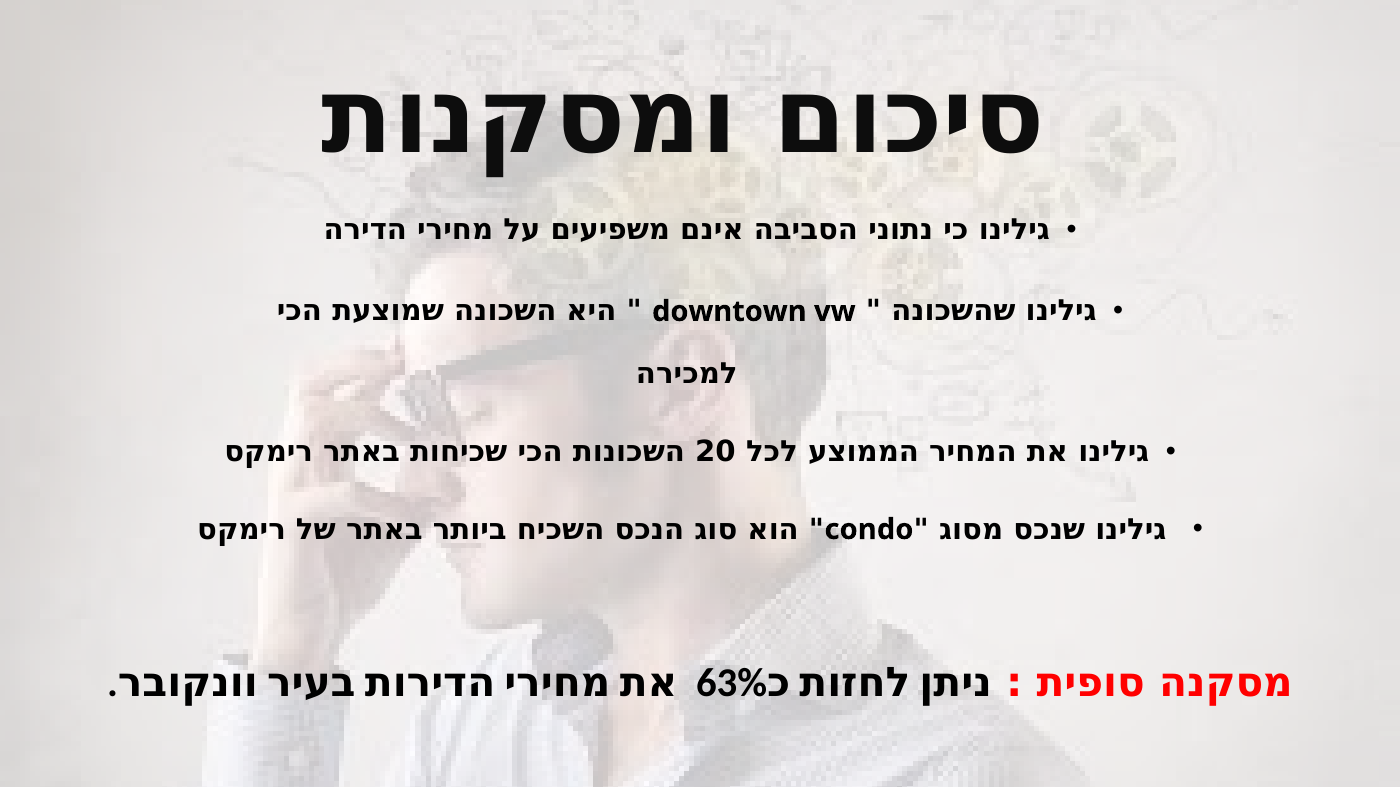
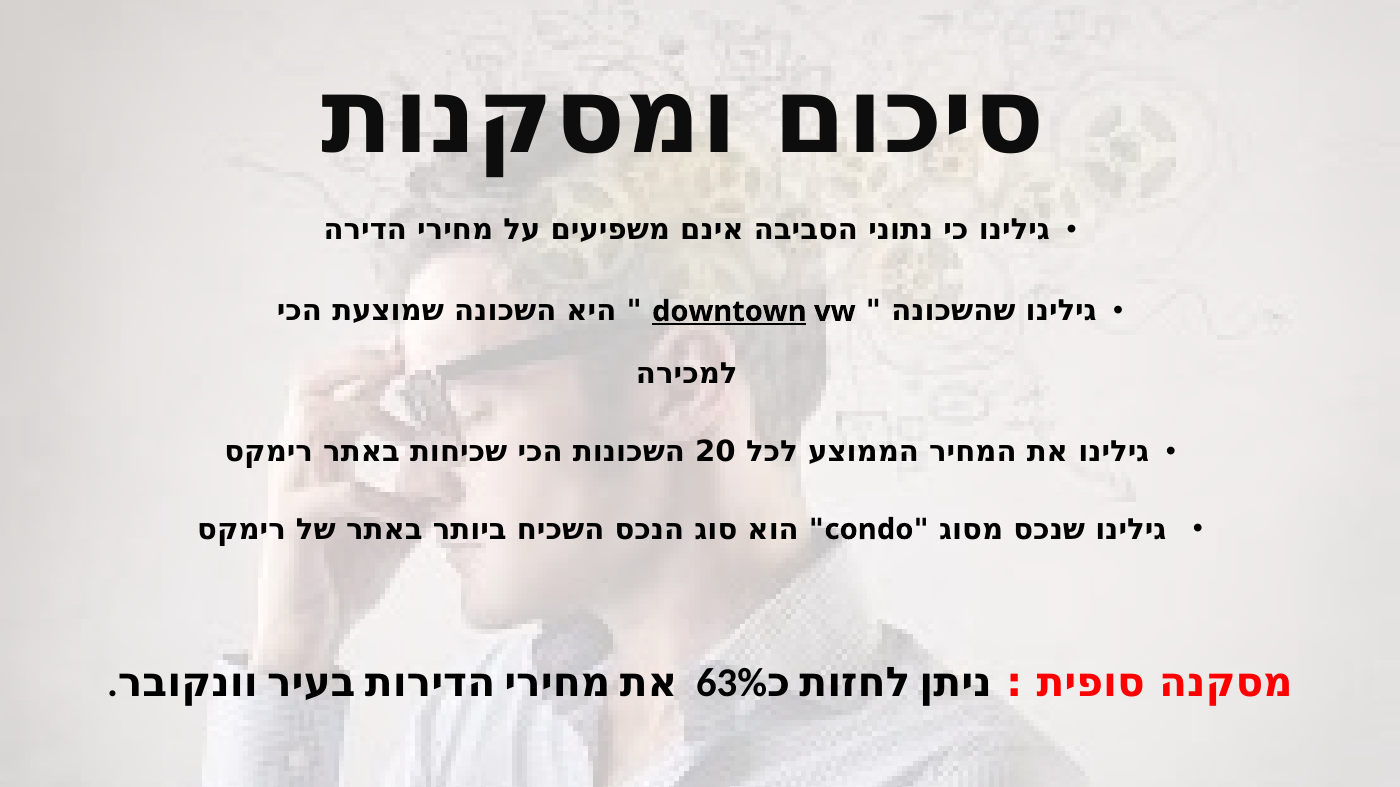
downtown underline: none -> present
